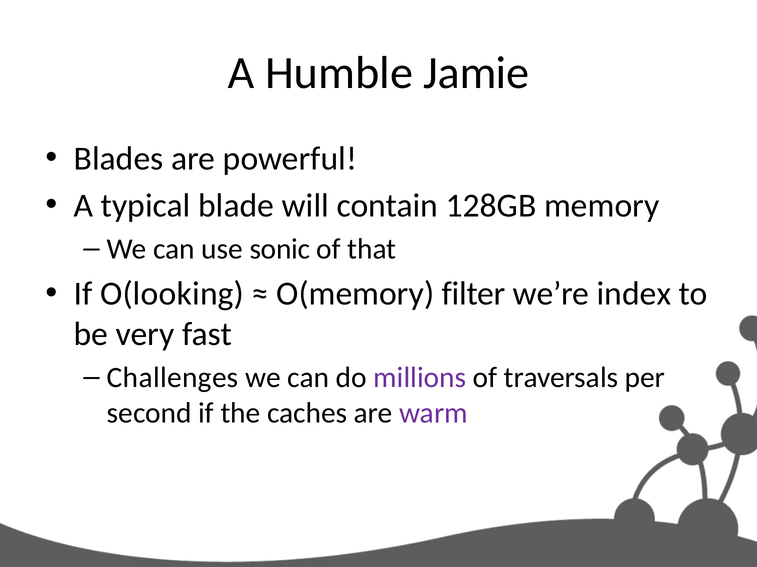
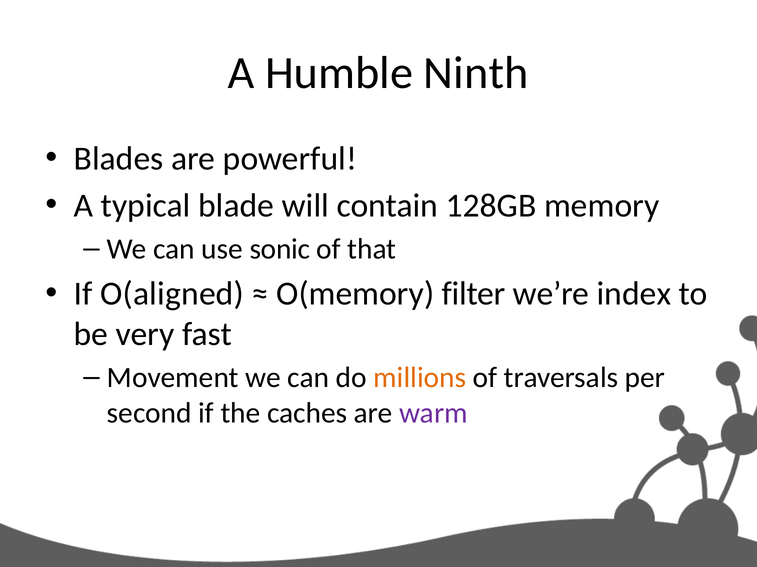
Jamie: Jamie -> Ninth
O(looking: O(looking -> O(aligned
Challenges: Challenges -> Movement
millions colour: purple -> orange
